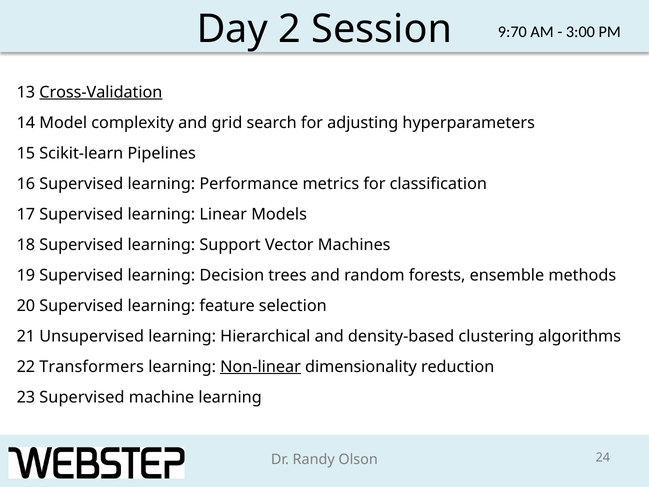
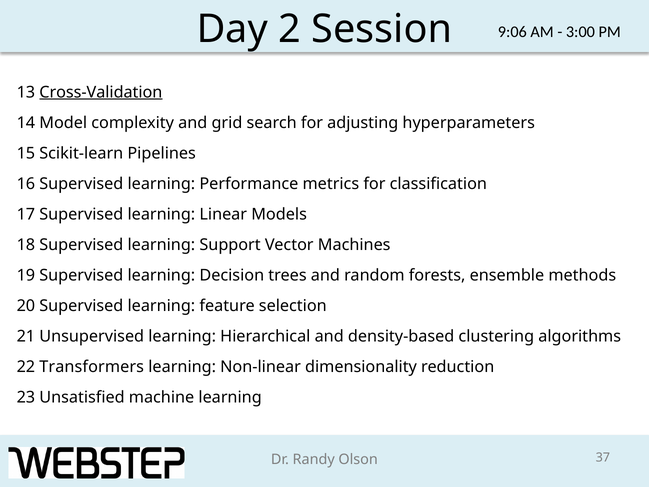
9:70: 9:70 -> 9:06
Non-linear underline: present -> none
23 Supervised: Supervised -> Unsatisfied
24: 24 -> 37
